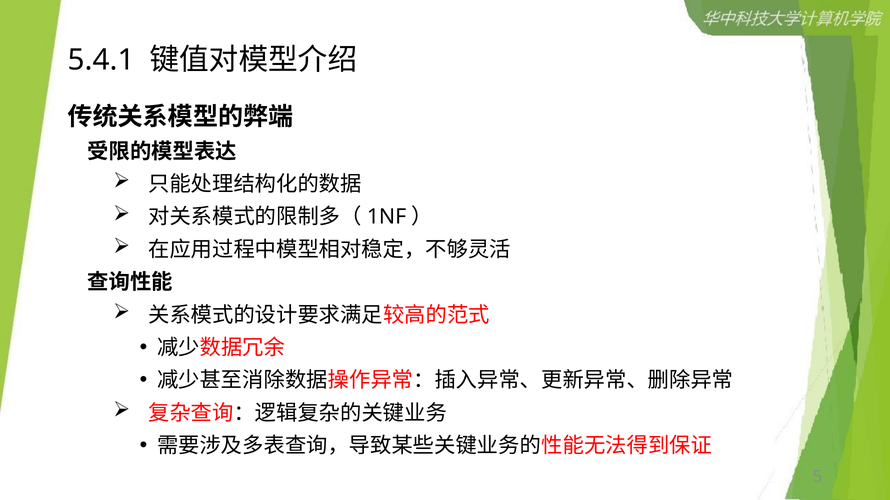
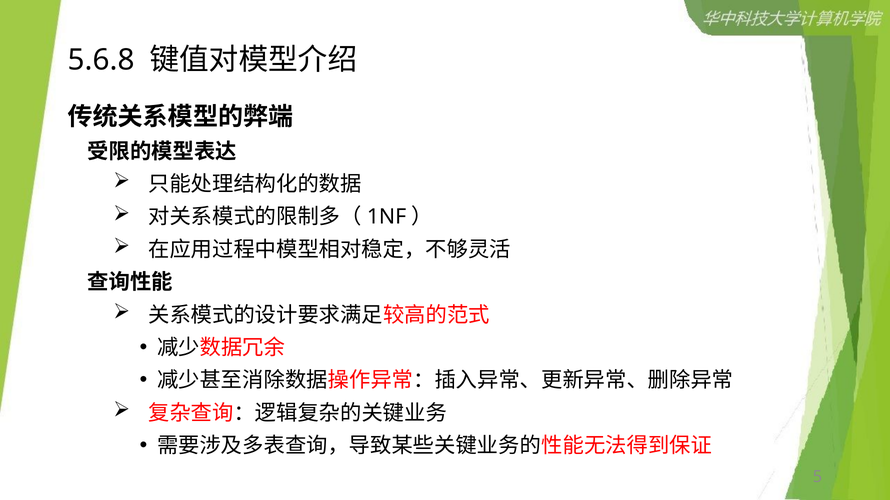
5.4.1: 5.4.1 -> 5.6.8
